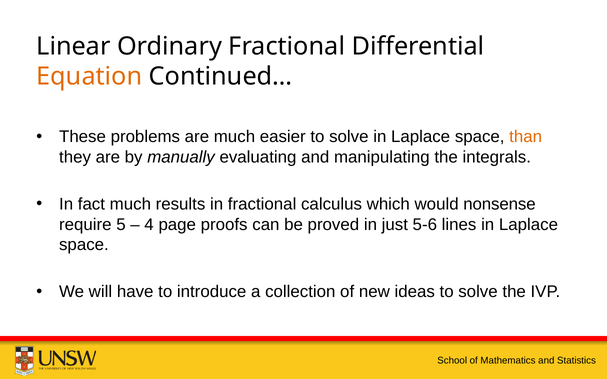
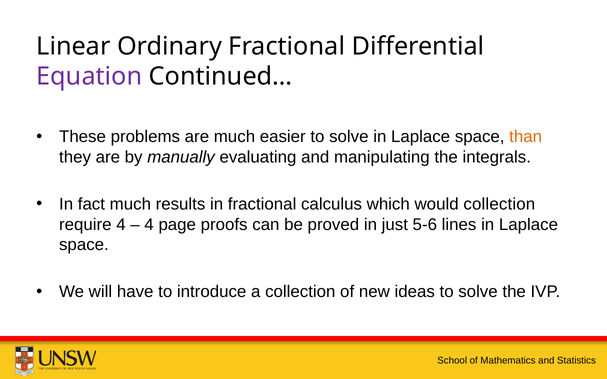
Equation colour: orange -> purple
would nonsense: nonsense -> collection
require 5: 5 -> 4
